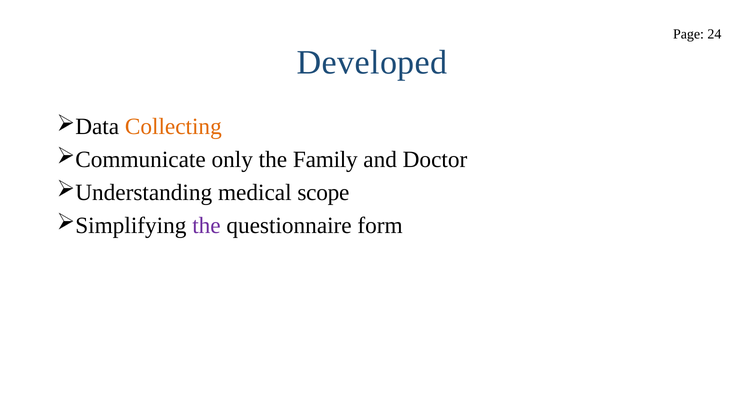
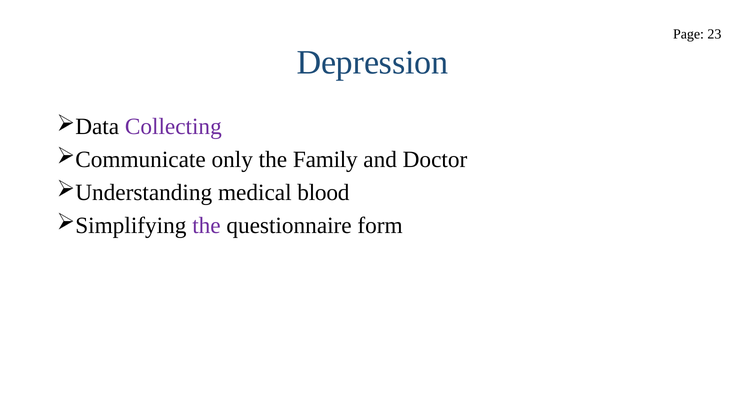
24: 24 -> 23
Developed: Developed -> Depression
Collecting colour: orange -> purple
scope: scope -> blood
